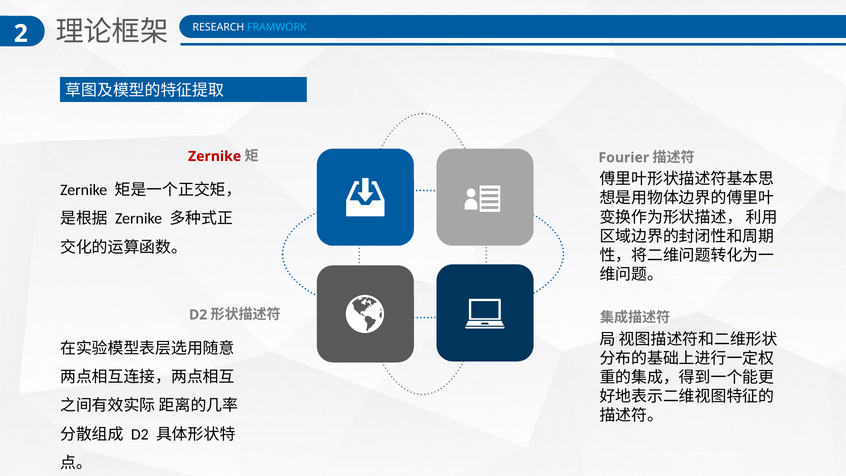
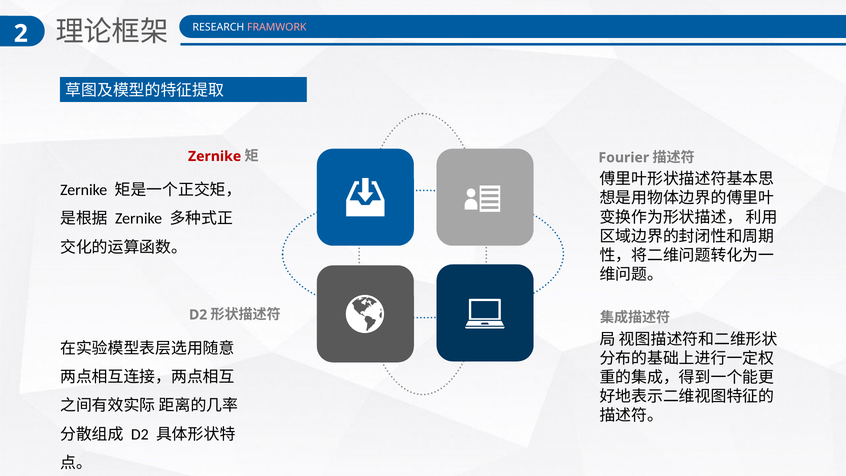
FRAMWORK colour: light blue -> pink
